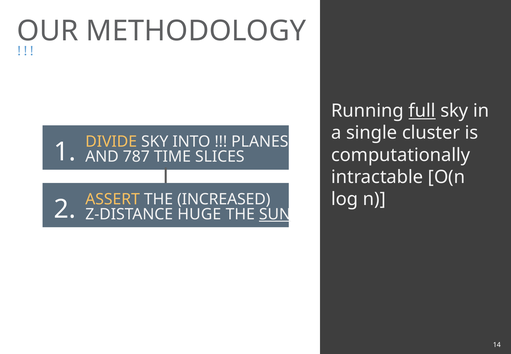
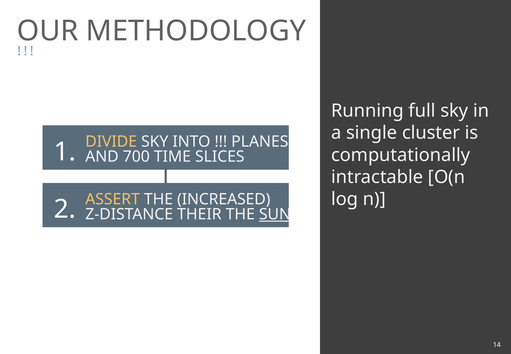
full underline: present -> none
787: 787 -> 700
HUGE: HUGE -> THEIR
